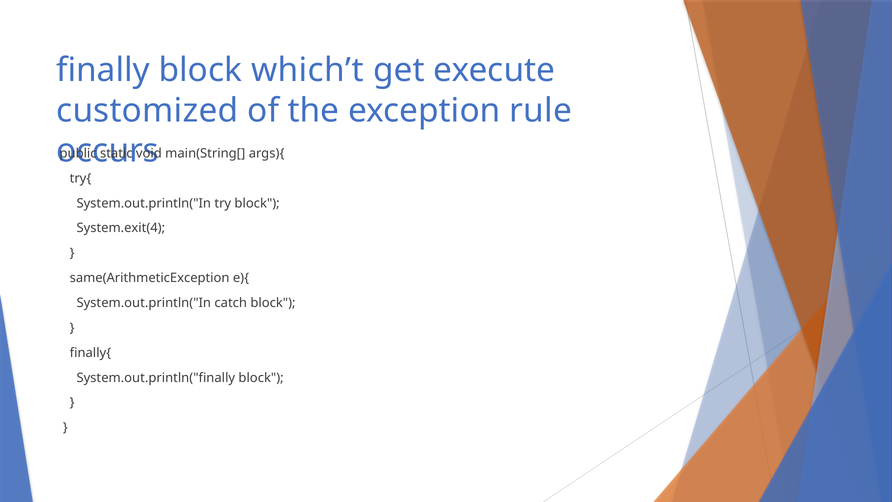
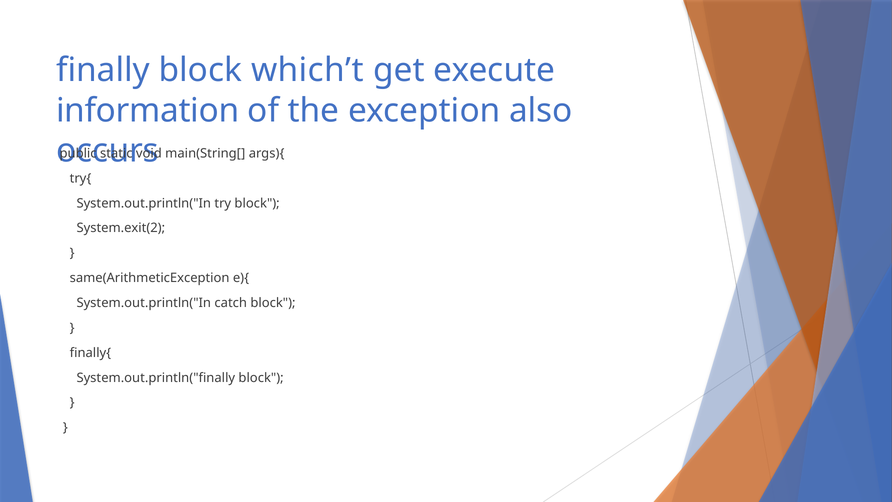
customized: customized -> information
rule: rule -> also
System.exit(4: System.exit(4 -> System.exit(2
